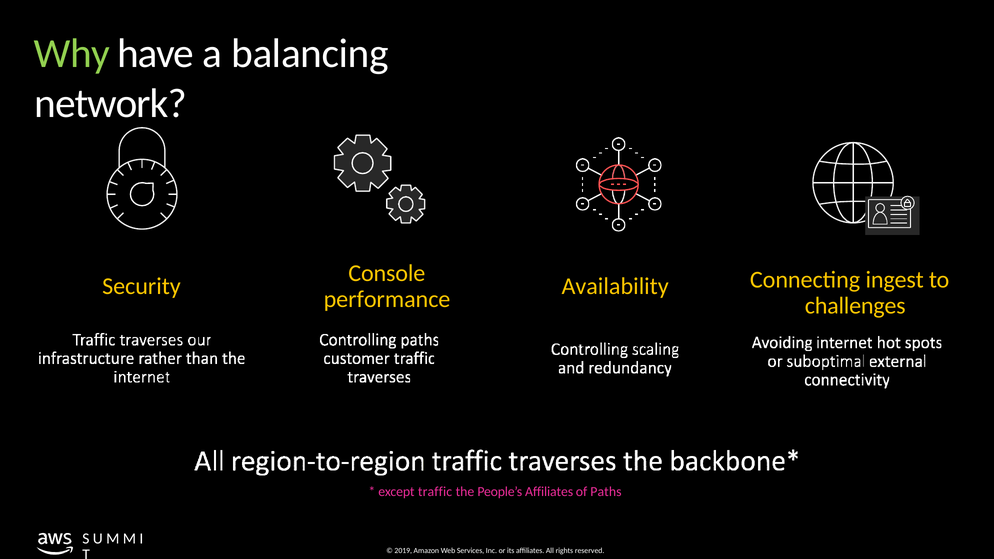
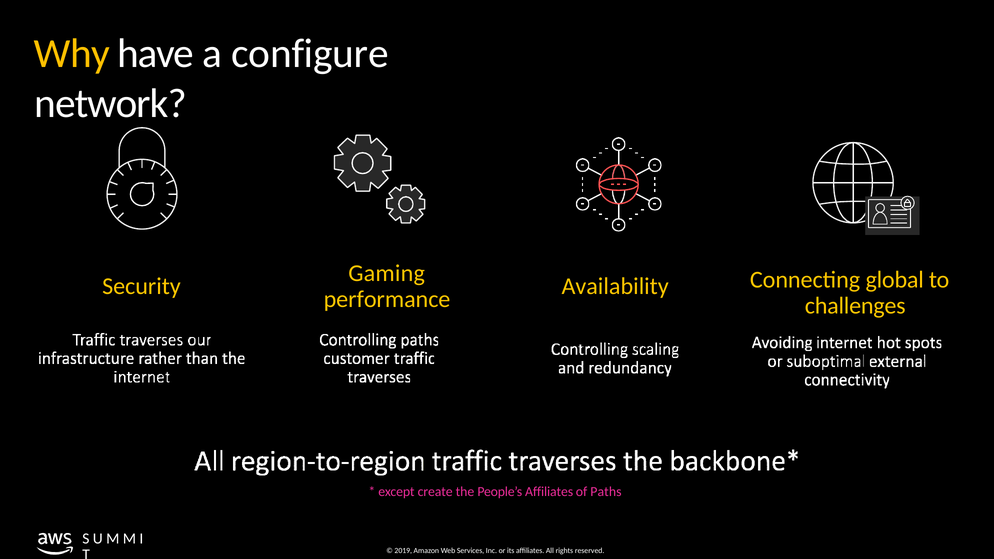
Why colour: light green -> yellow
balancing: balancing -> configure
Console: Console -> Gaming
ingest: ingest -> global
traffic: traffic -> create
